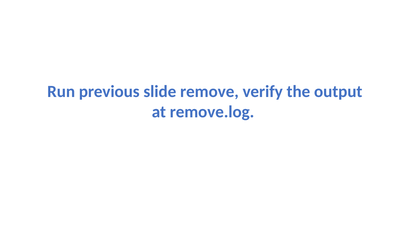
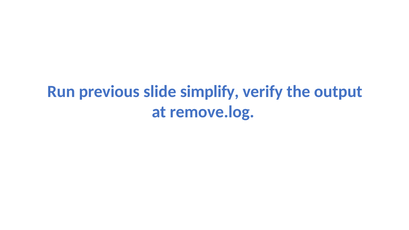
remove: remove -> simplify
